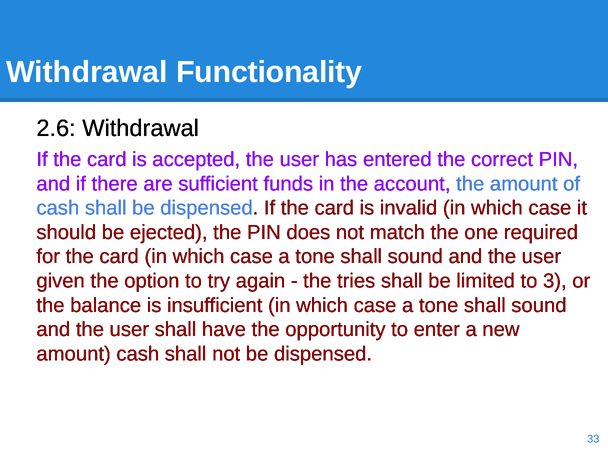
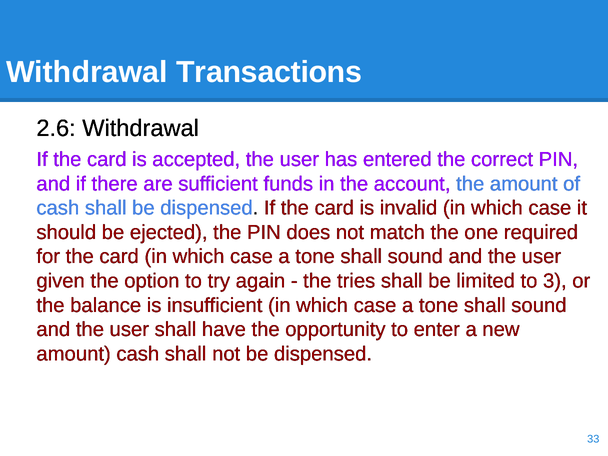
Functionality: Functionality -> Transactions
